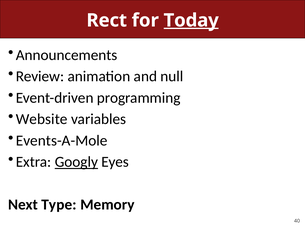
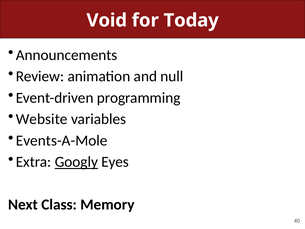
Rect: Rect -> Void
Today underline: present -> none
Type: Type -> Class
